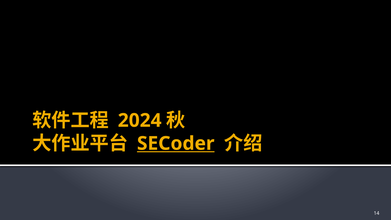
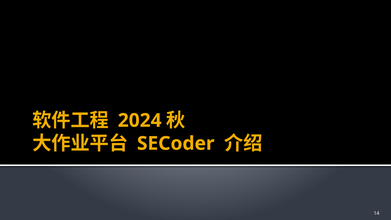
SECoder underline: present -> none
